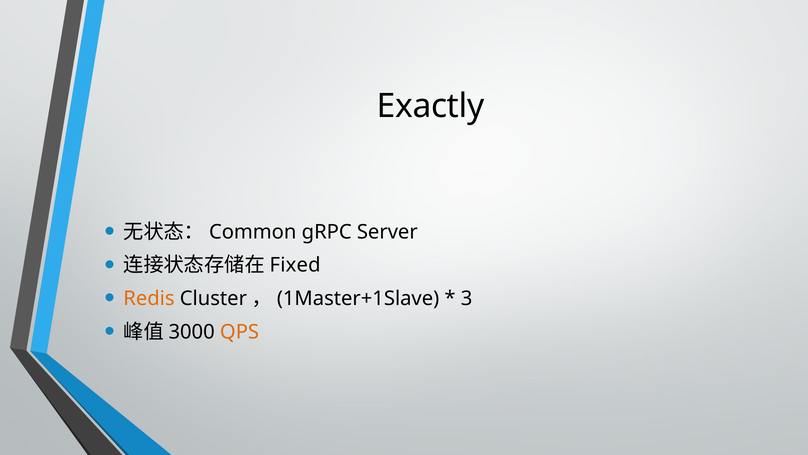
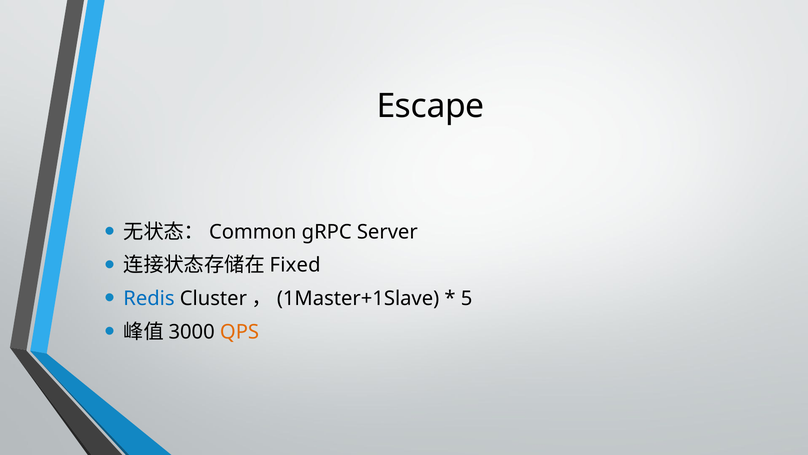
Exactly: Exactly -> Escape
Redis colour: orange -> blue
3: 3 -> 5
